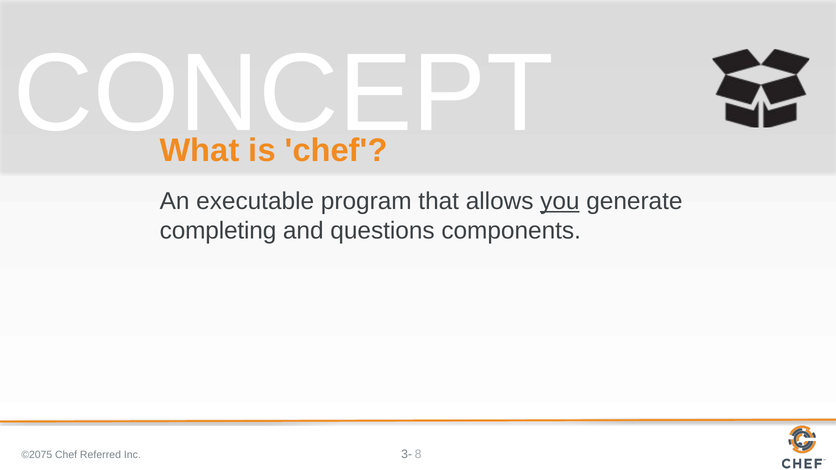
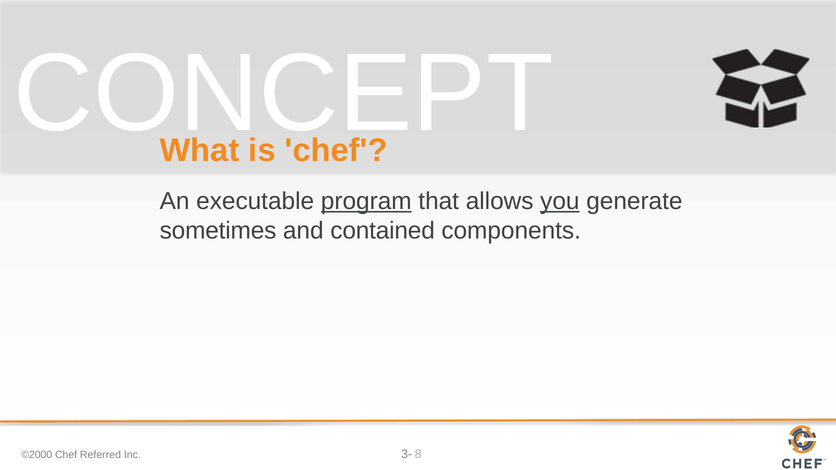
program underline: none -> present
completing: completing -> sometimes
questions: questions -> contained
©2075: ©2075 -> ©2000
